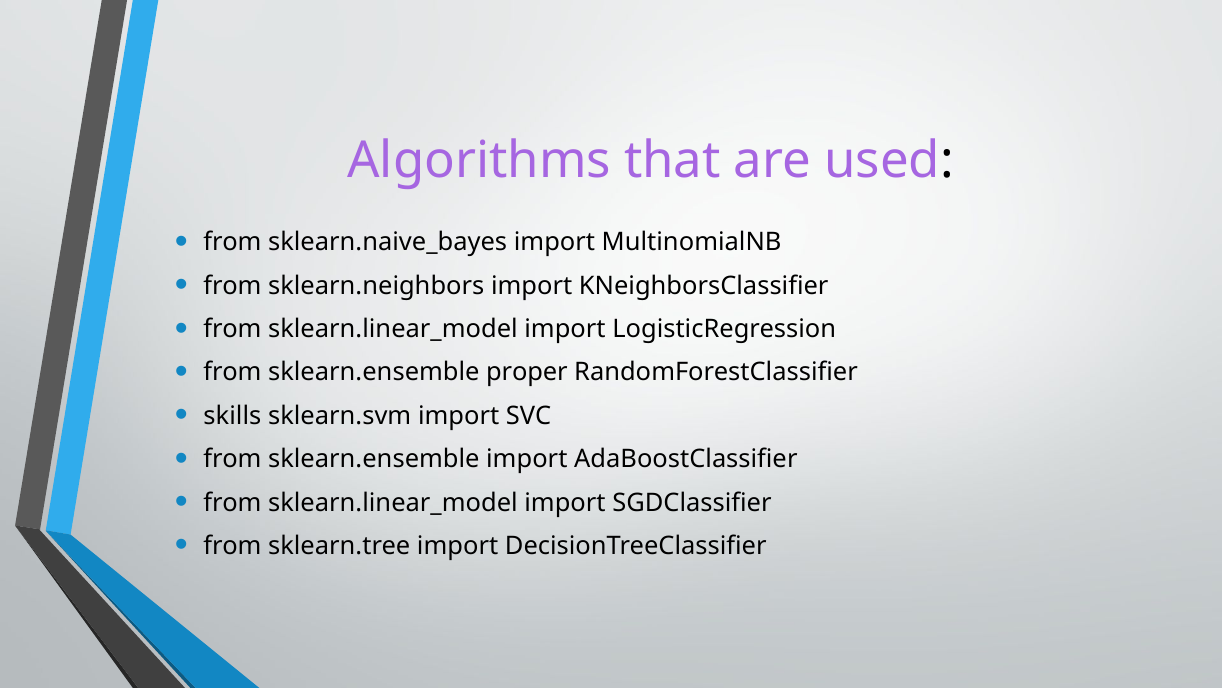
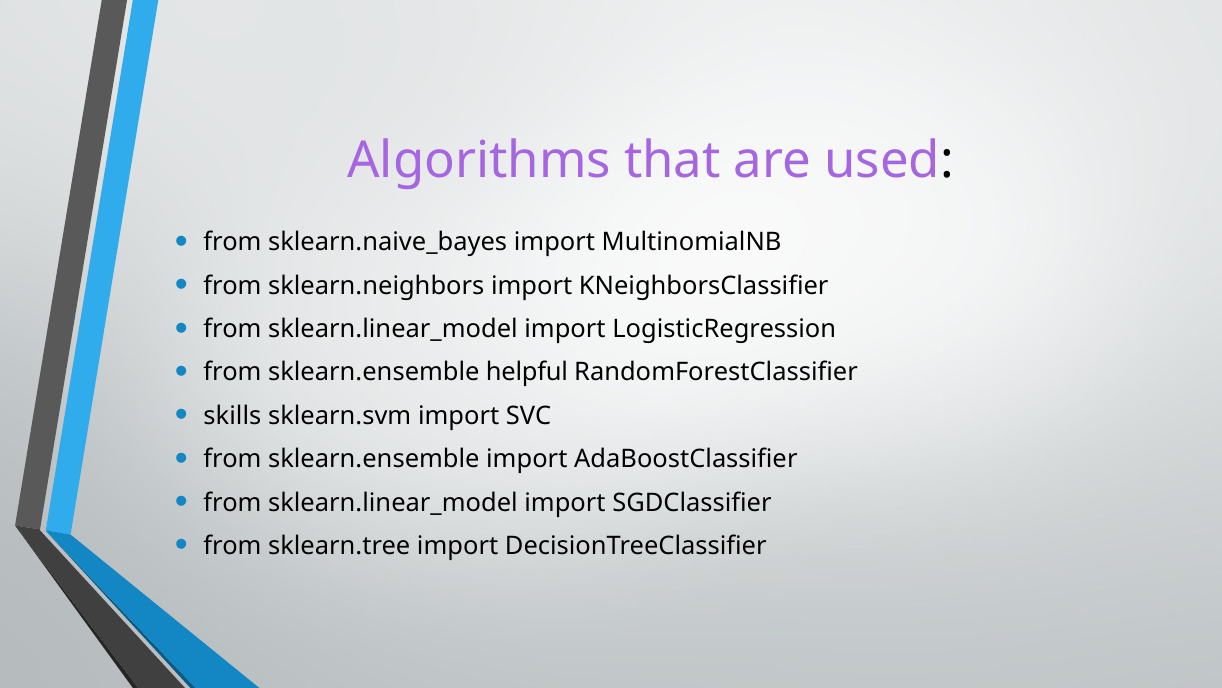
proper: proper -> helpful
